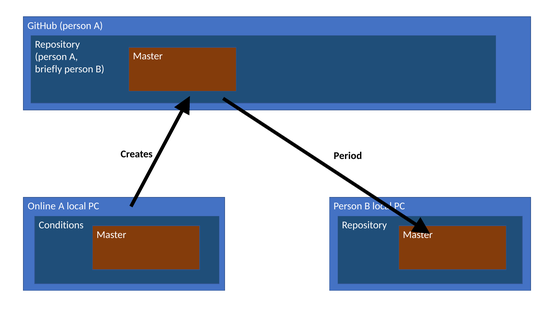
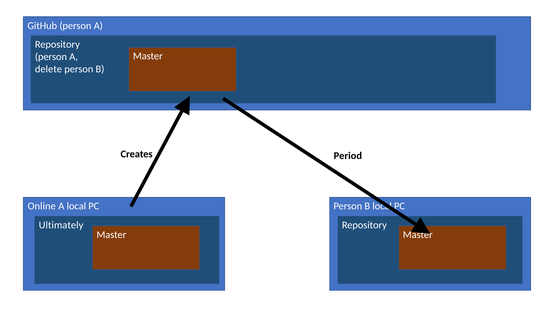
briefly: briefly -> delete
Conditions: Conditions -> Ultimately
